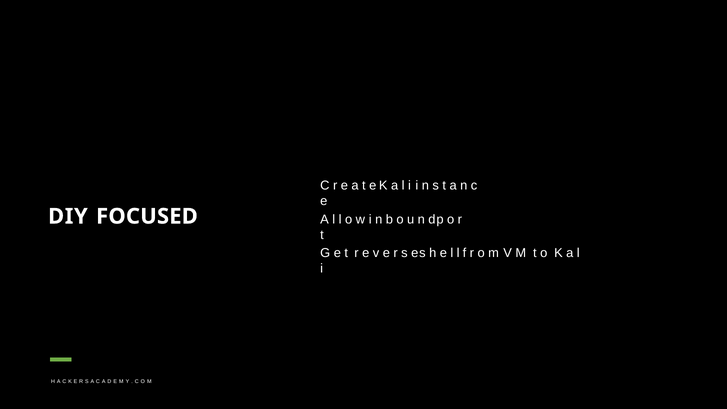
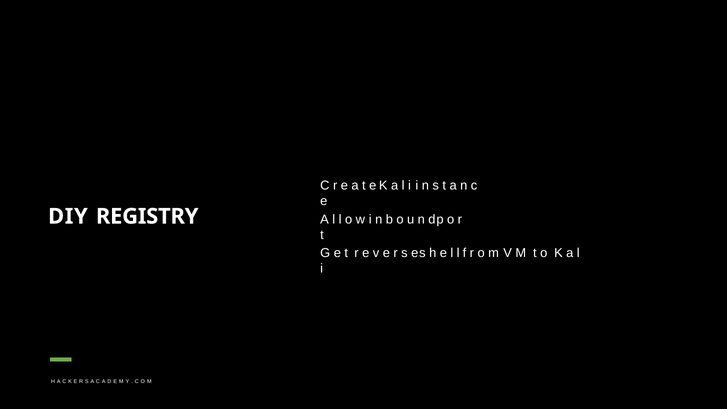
FOCUSED: FOCUSED -> REGISTRY
